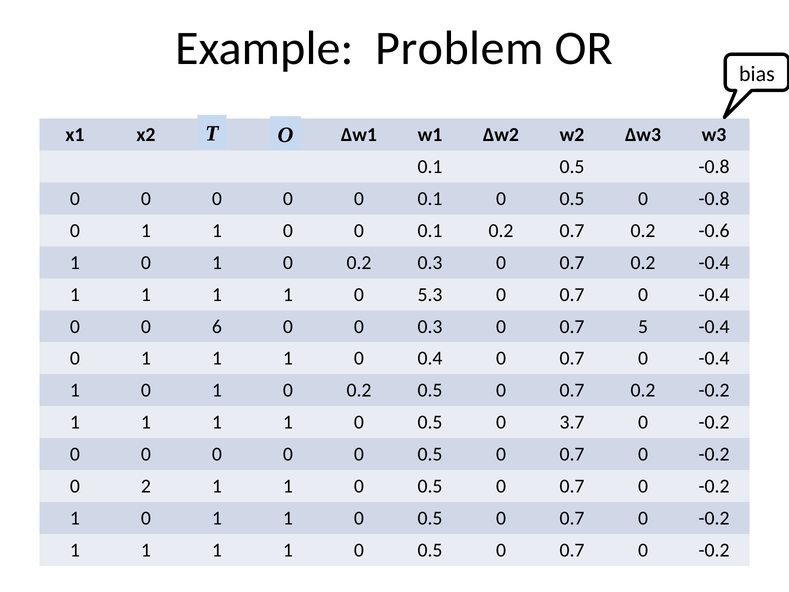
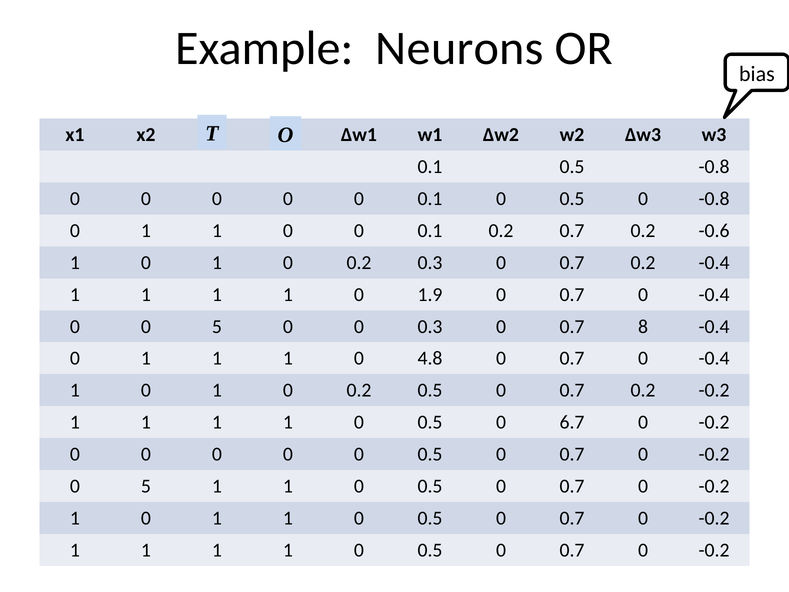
Problem: Problem -> Neurons
5.3: 5.3 -> 1.9
0 0 6: 6 -> 5
5: 5 -> 8
0.4: 0.4 -> 4.8
3.7: 3.7 -> 6.7
2 at (146, 486): 2 -> 5
